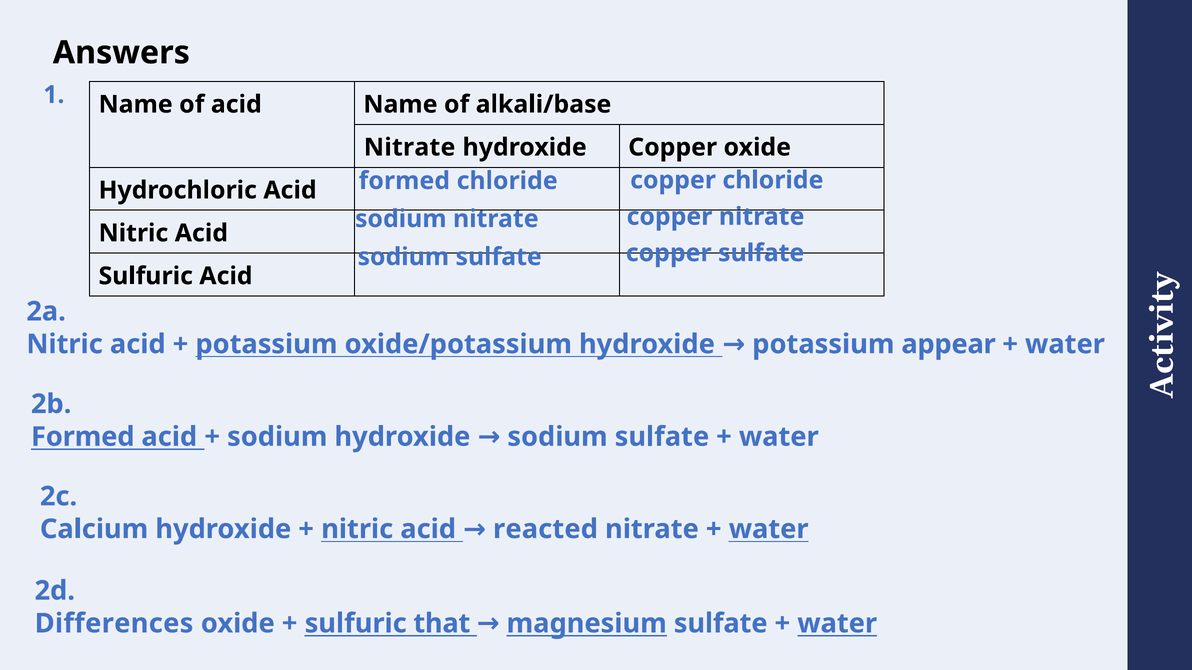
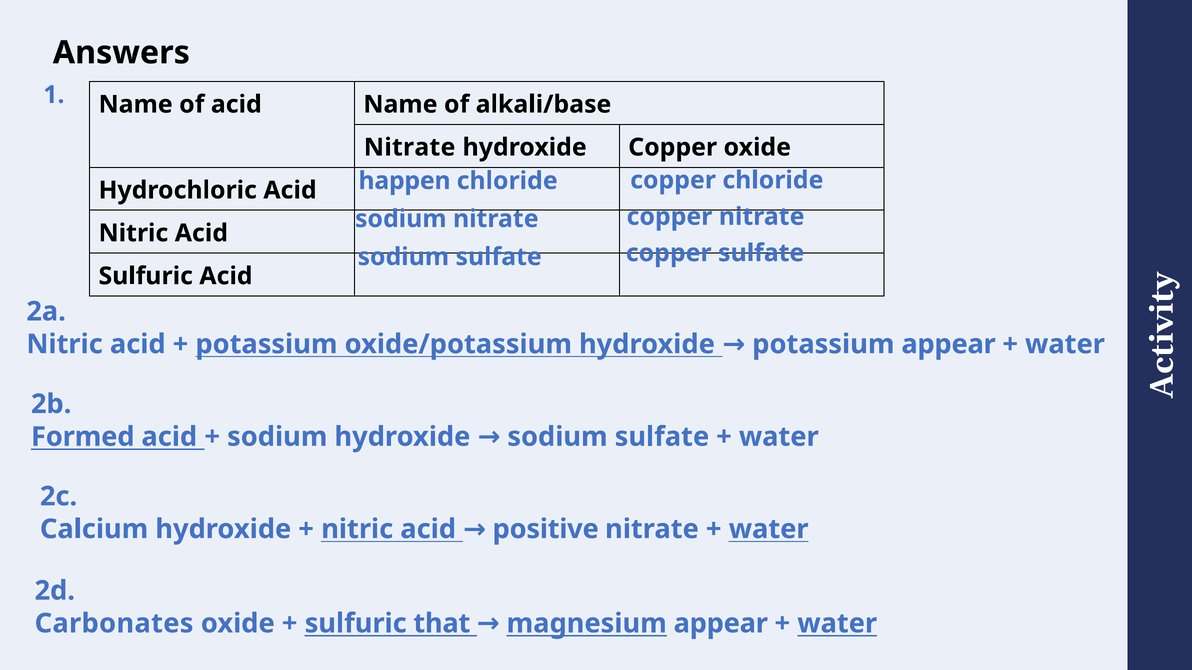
formed at (404, 181): formed -> happen
reacted: reacted -> positive
Differences: Differences -> Carbonates
magnesium sulfate: sulfate -> appear
